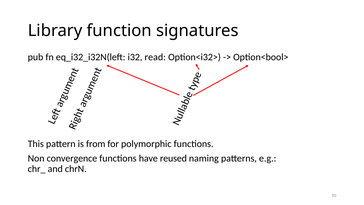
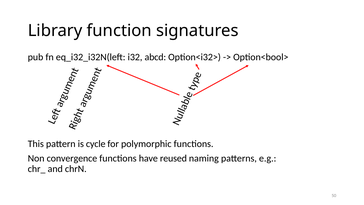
read: read -> abcd
from: from -> cycle
